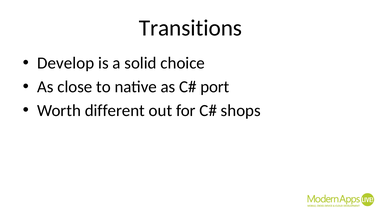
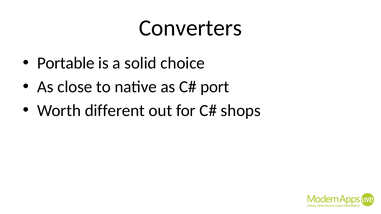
Transitions: Transitions -> Converters
Develop: Develop -> Portable
